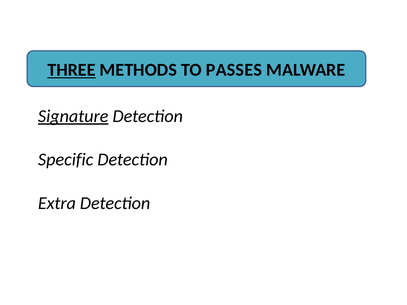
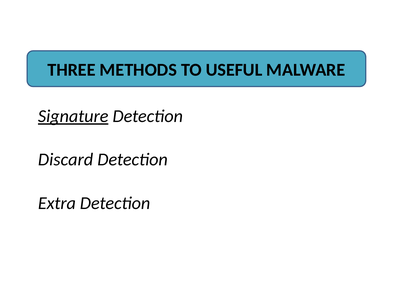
THREE underline: present -> none
PASSES: PASSES -> USEFUL
Specific: Specific -> Discard
